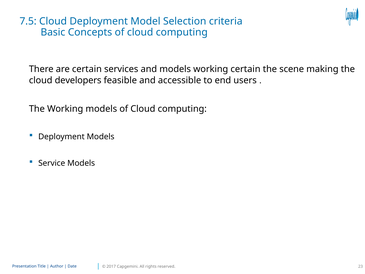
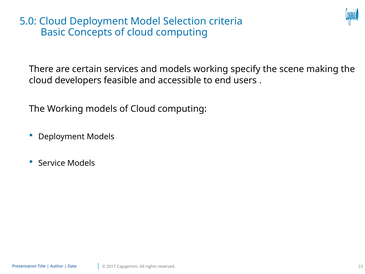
7.5: 7.5 -> 5.0
working certain: certain -> specify
